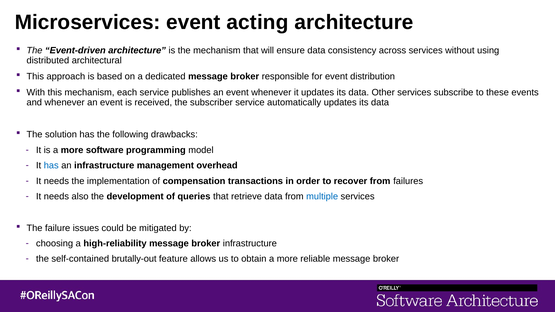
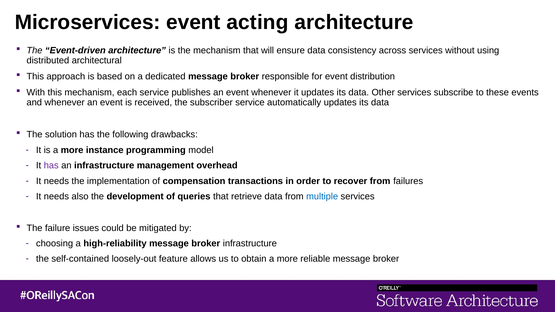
software: software -> instance
has at (51, 166) colour: blue -> purple
brutally-out: brutally-out -> loosely-out
